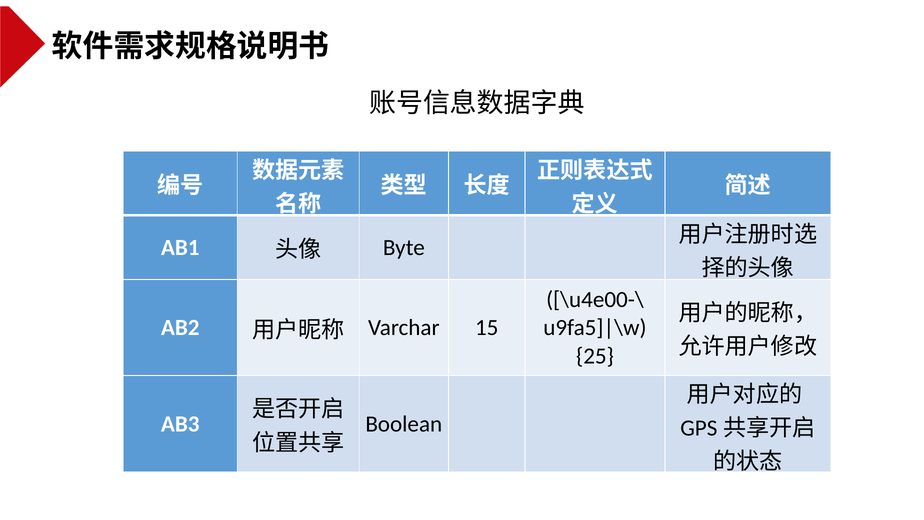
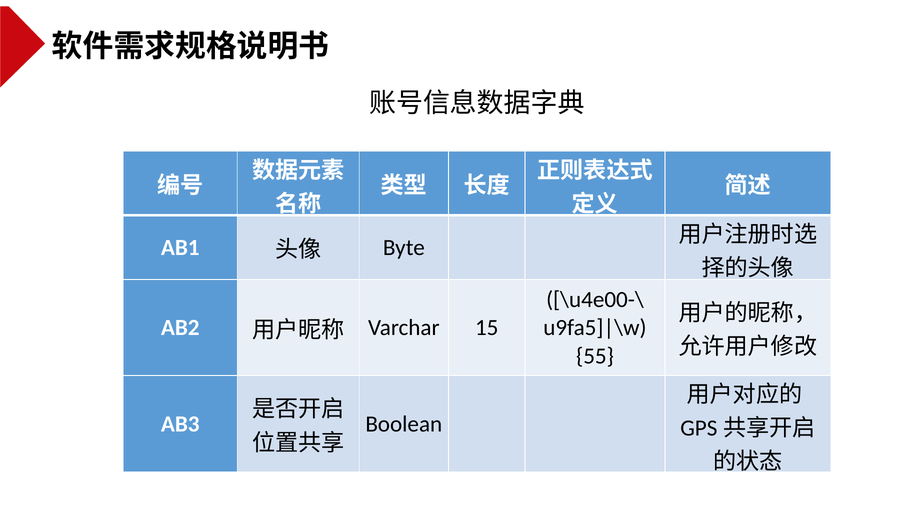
25: 25 -> 55
